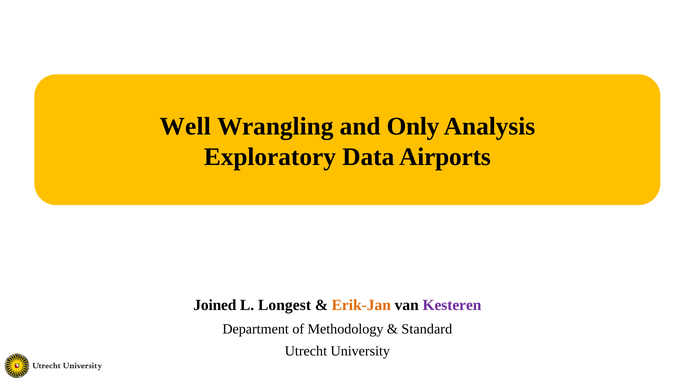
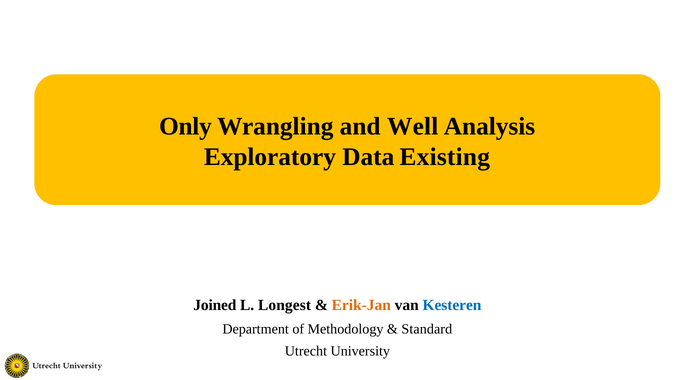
Well: Well -> Only
Only: Only -> Well
Airports: Airports -> Existing
Kesteren colour: purple -> blue
